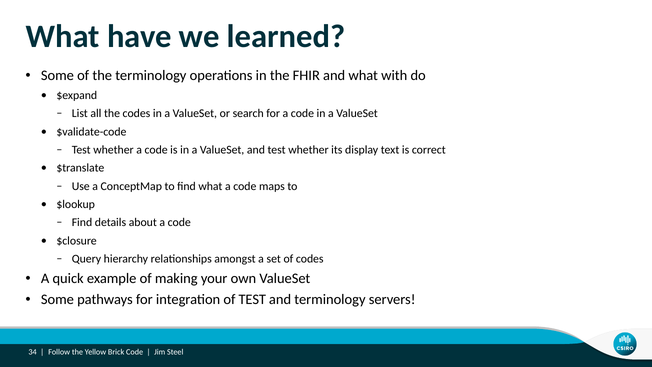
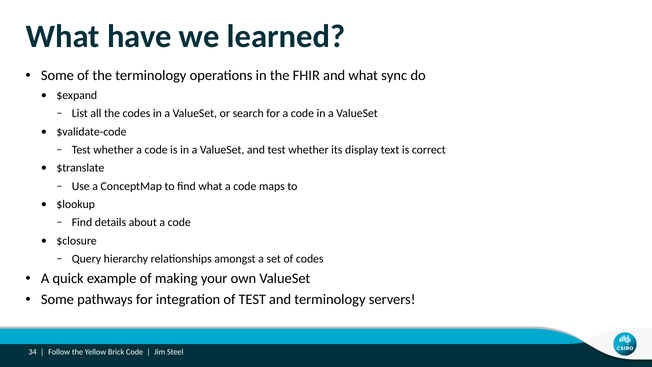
with: with -> sync
